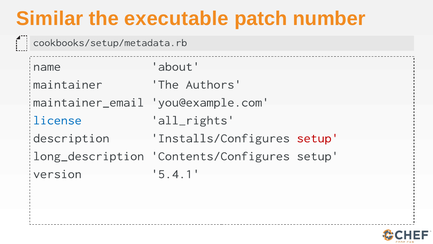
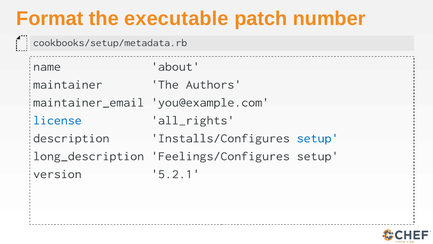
Similar: Similar -> Format
setup at (318, 138) colour: red -> blue
Contents/Configures: Contents/Configures -> Feelings/Configures
5.4.1: 5.4.1 -> 5.2.1
